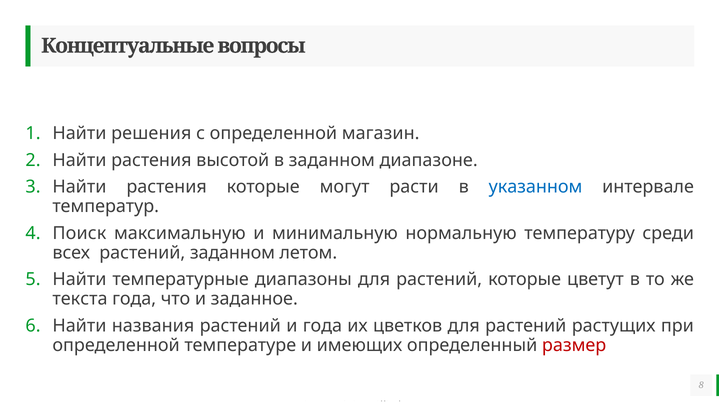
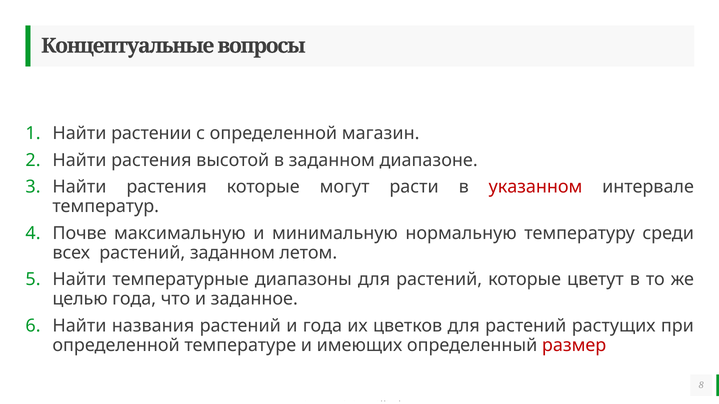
решения: решения -> растении
указанном colour: blue -> red
Поиск: Поиск -> Почве
текста: текста -> целью
